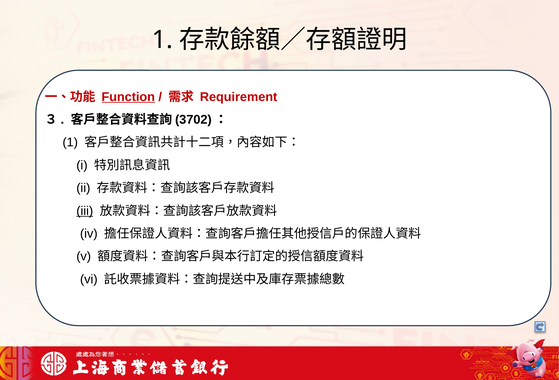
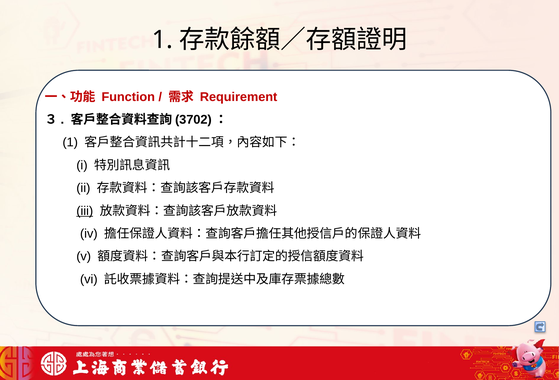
Function underline: present -> none
